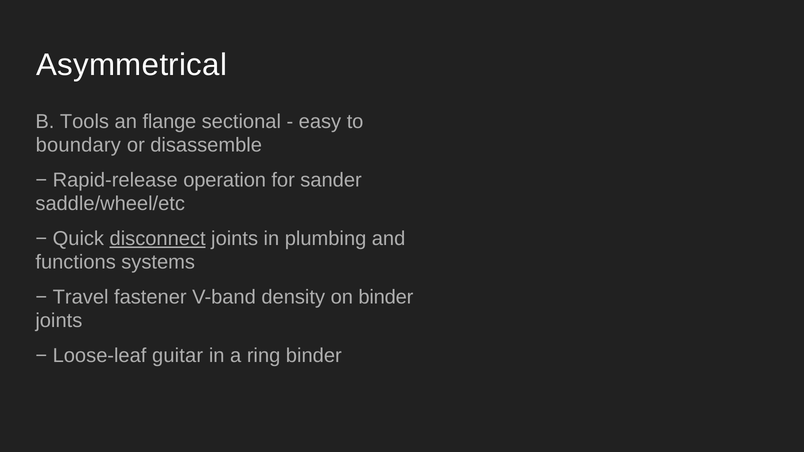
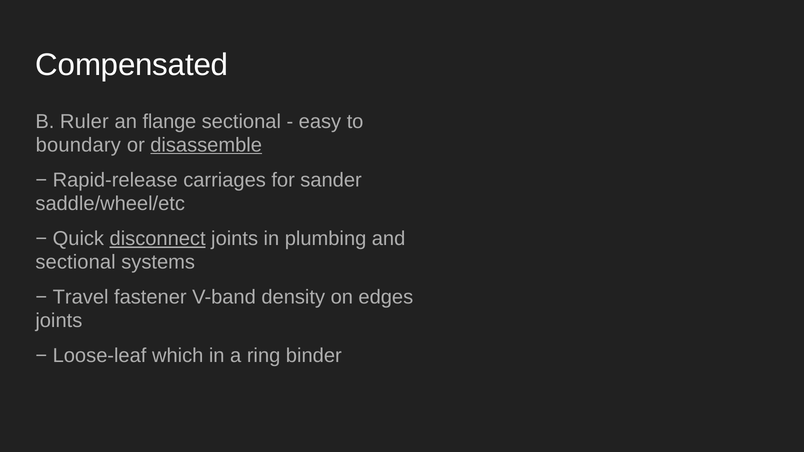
Asymmetrical: Asymmetrical -> Compensated
Tools: Tools -> Ruler
disassemble underline: none -> present
operation: operation -> carriages
functions at (76, 262): functions -> sectional
on binder: binder -> edges
guitar: guitar -> which
